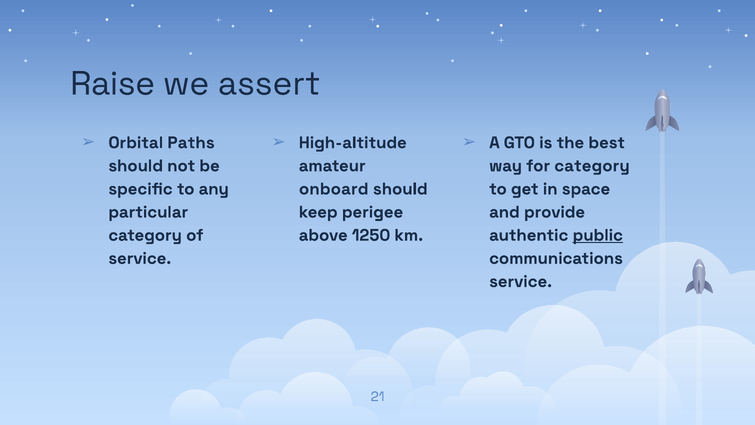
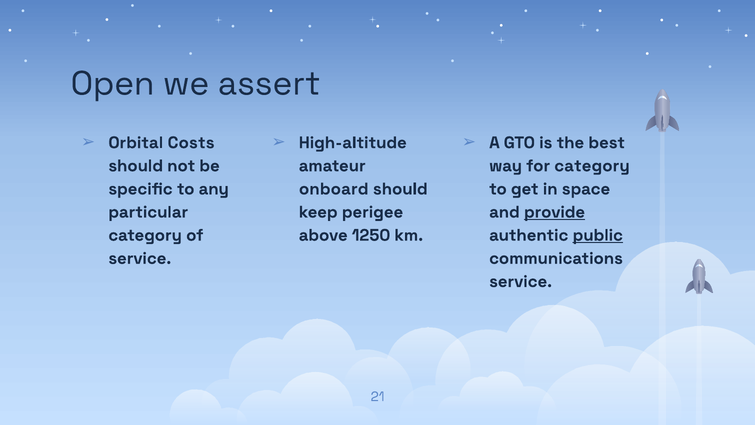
Raise: Raise -> Open
Paths: Paths -> Costs
provide underline: none -> present
